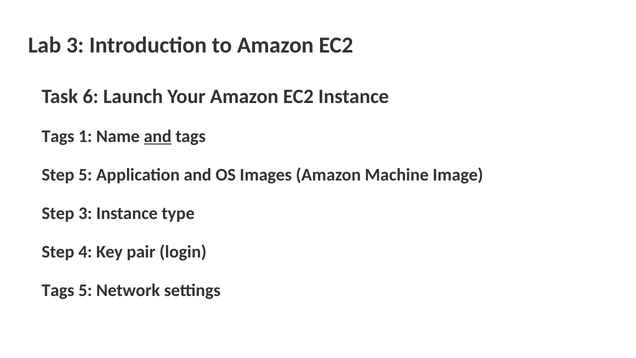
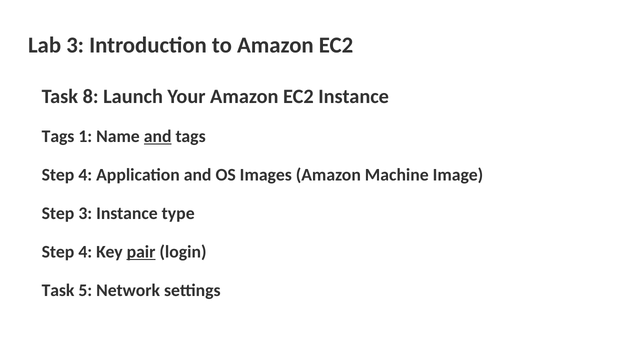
6: 6 -> 8
5 at (85, 175): 5 -> 4
pair underline: none -> present
Tags at (58, 290): Tags -> Task
